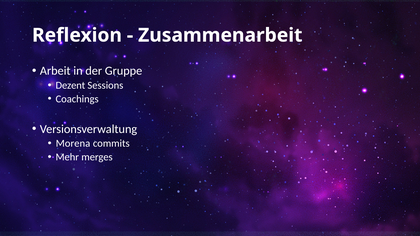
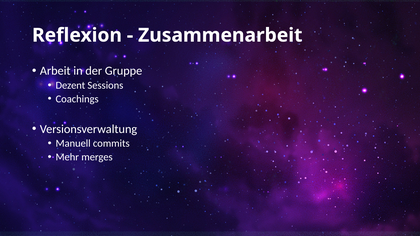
Morena: Morena -> Manuell
